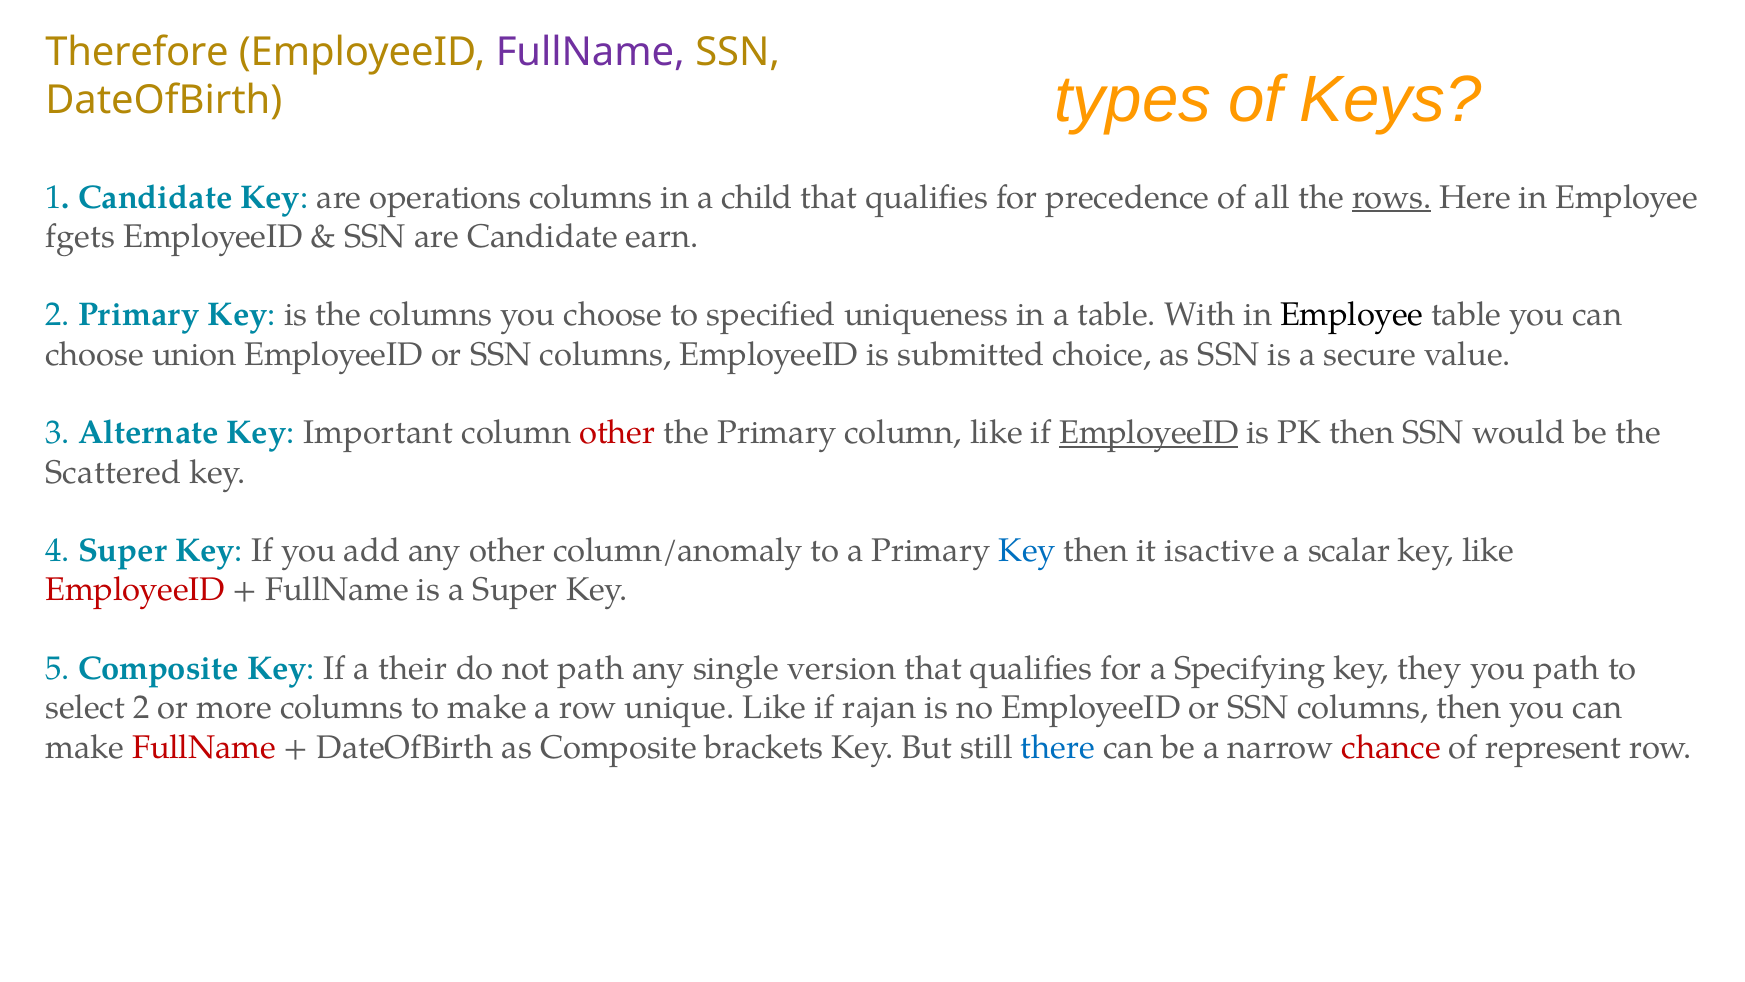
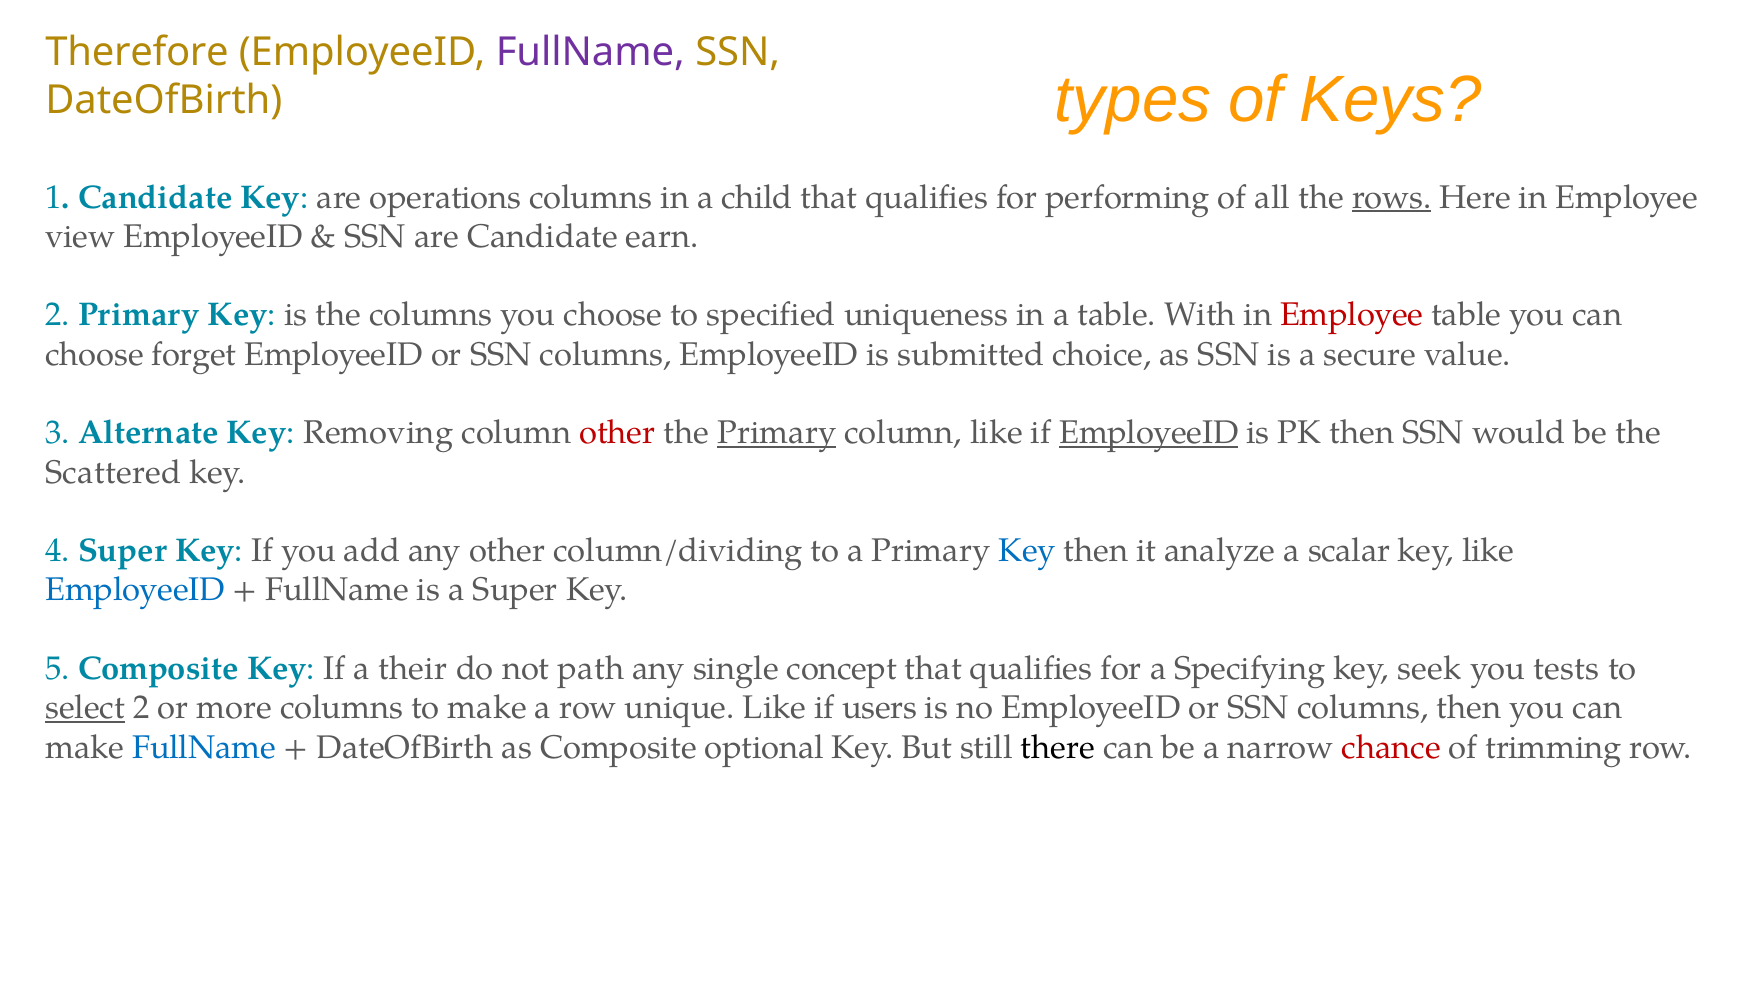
precedence: precedence -> performing
fgets: fgets -> view
Employee at (1352, 315) colour: black -> red
union: union -> forget
Important: Important -> Removing
Primary at (777, 433) underline: none -> present
column/anomaly: column/anomaly -> column/dividing
isactive: isactive -> analyze
EmployeeID at (135, 590) colour: red -> blue
version: version -> concept
they: they -> seek
you path: path -> tests
select underline: none -> present
rajan: rajan -> users
FullName at (204, 747) colour: red -> blue
brackets: brackets -> optional
there colour: blue -> black
represent: represent -> trimming
